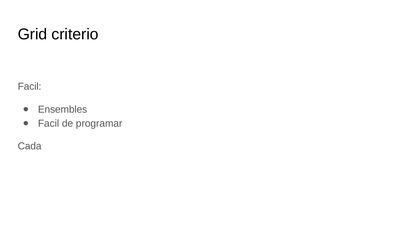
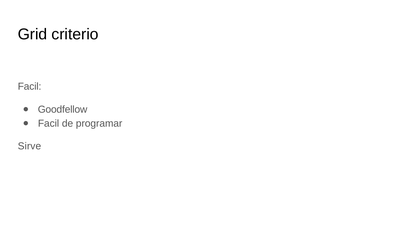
Ensembles: Ensembles -> Goodfellow
Cada: Cada -> Sirve
